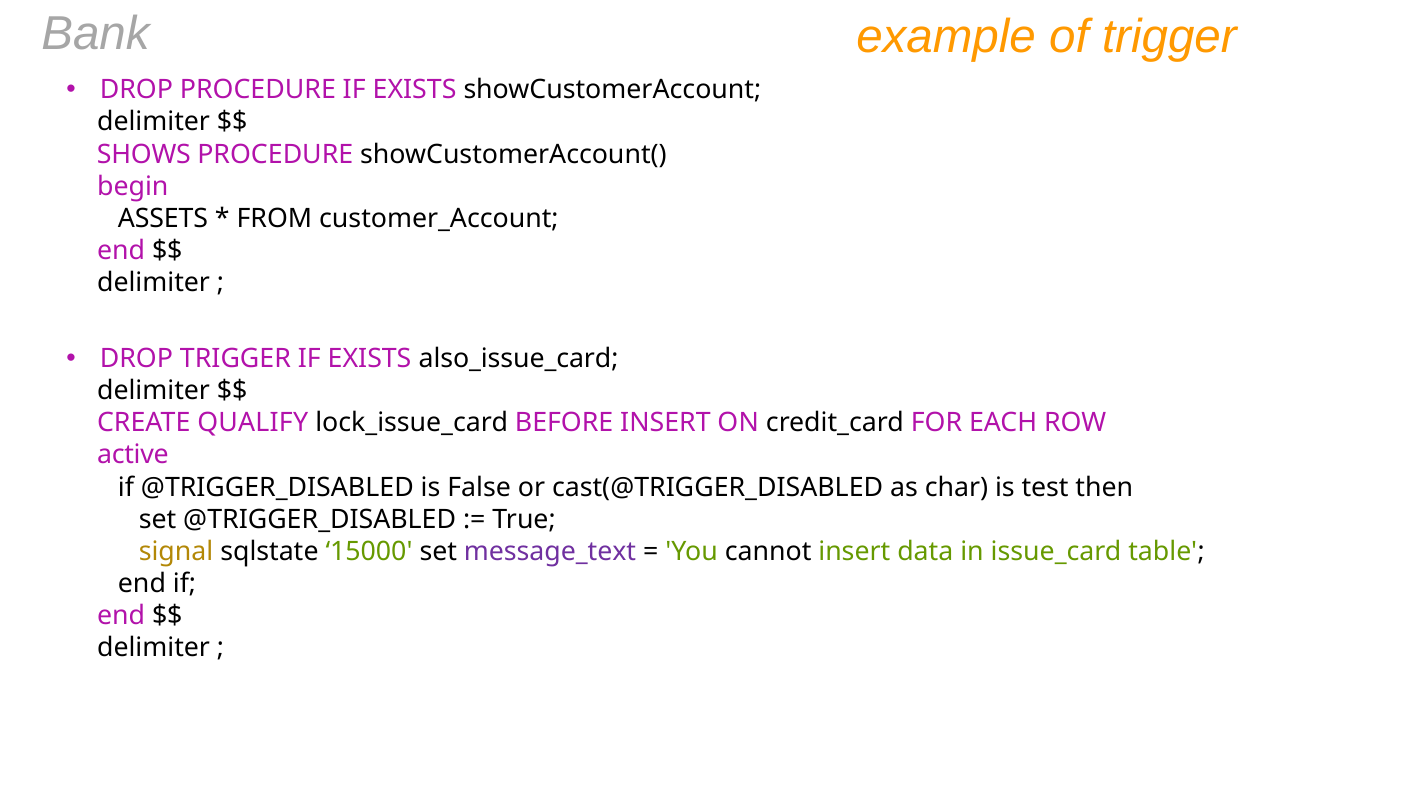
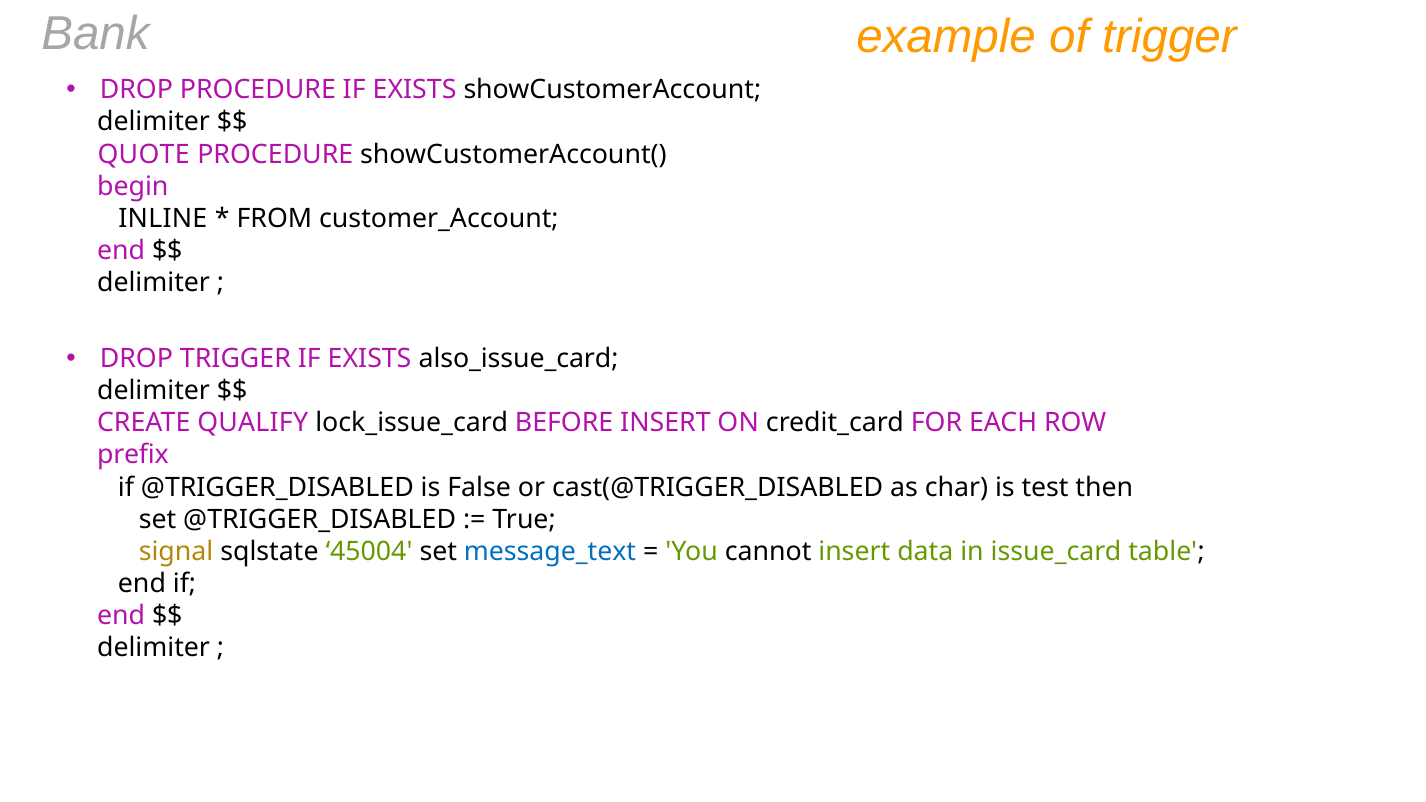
SHOWS: SHOWS -> QUOTE
ASSETS: ASSETS -> INLINE
active: active -> prefix
15000: 15000 -> 45004
message_text colour: purple -> blue
